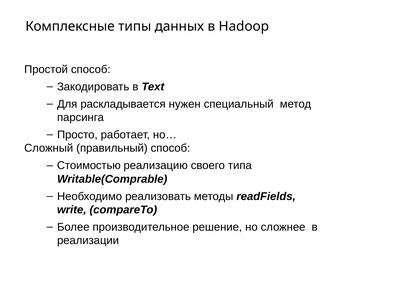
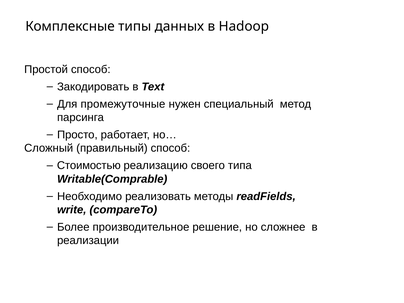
раскладывается: раскладывается -> промежуточные
